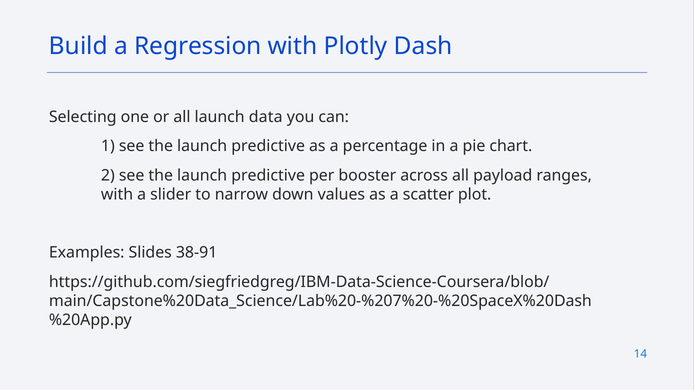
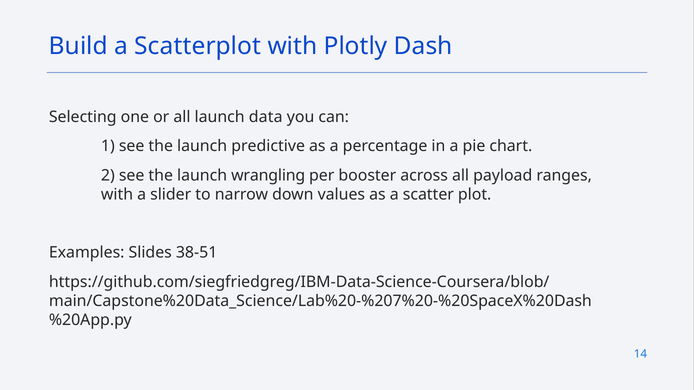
Regression: Regression -> Scatterplot
predictive at (268, 175): predictive -> wrangling
38-91: 38-91 -> 38-51
